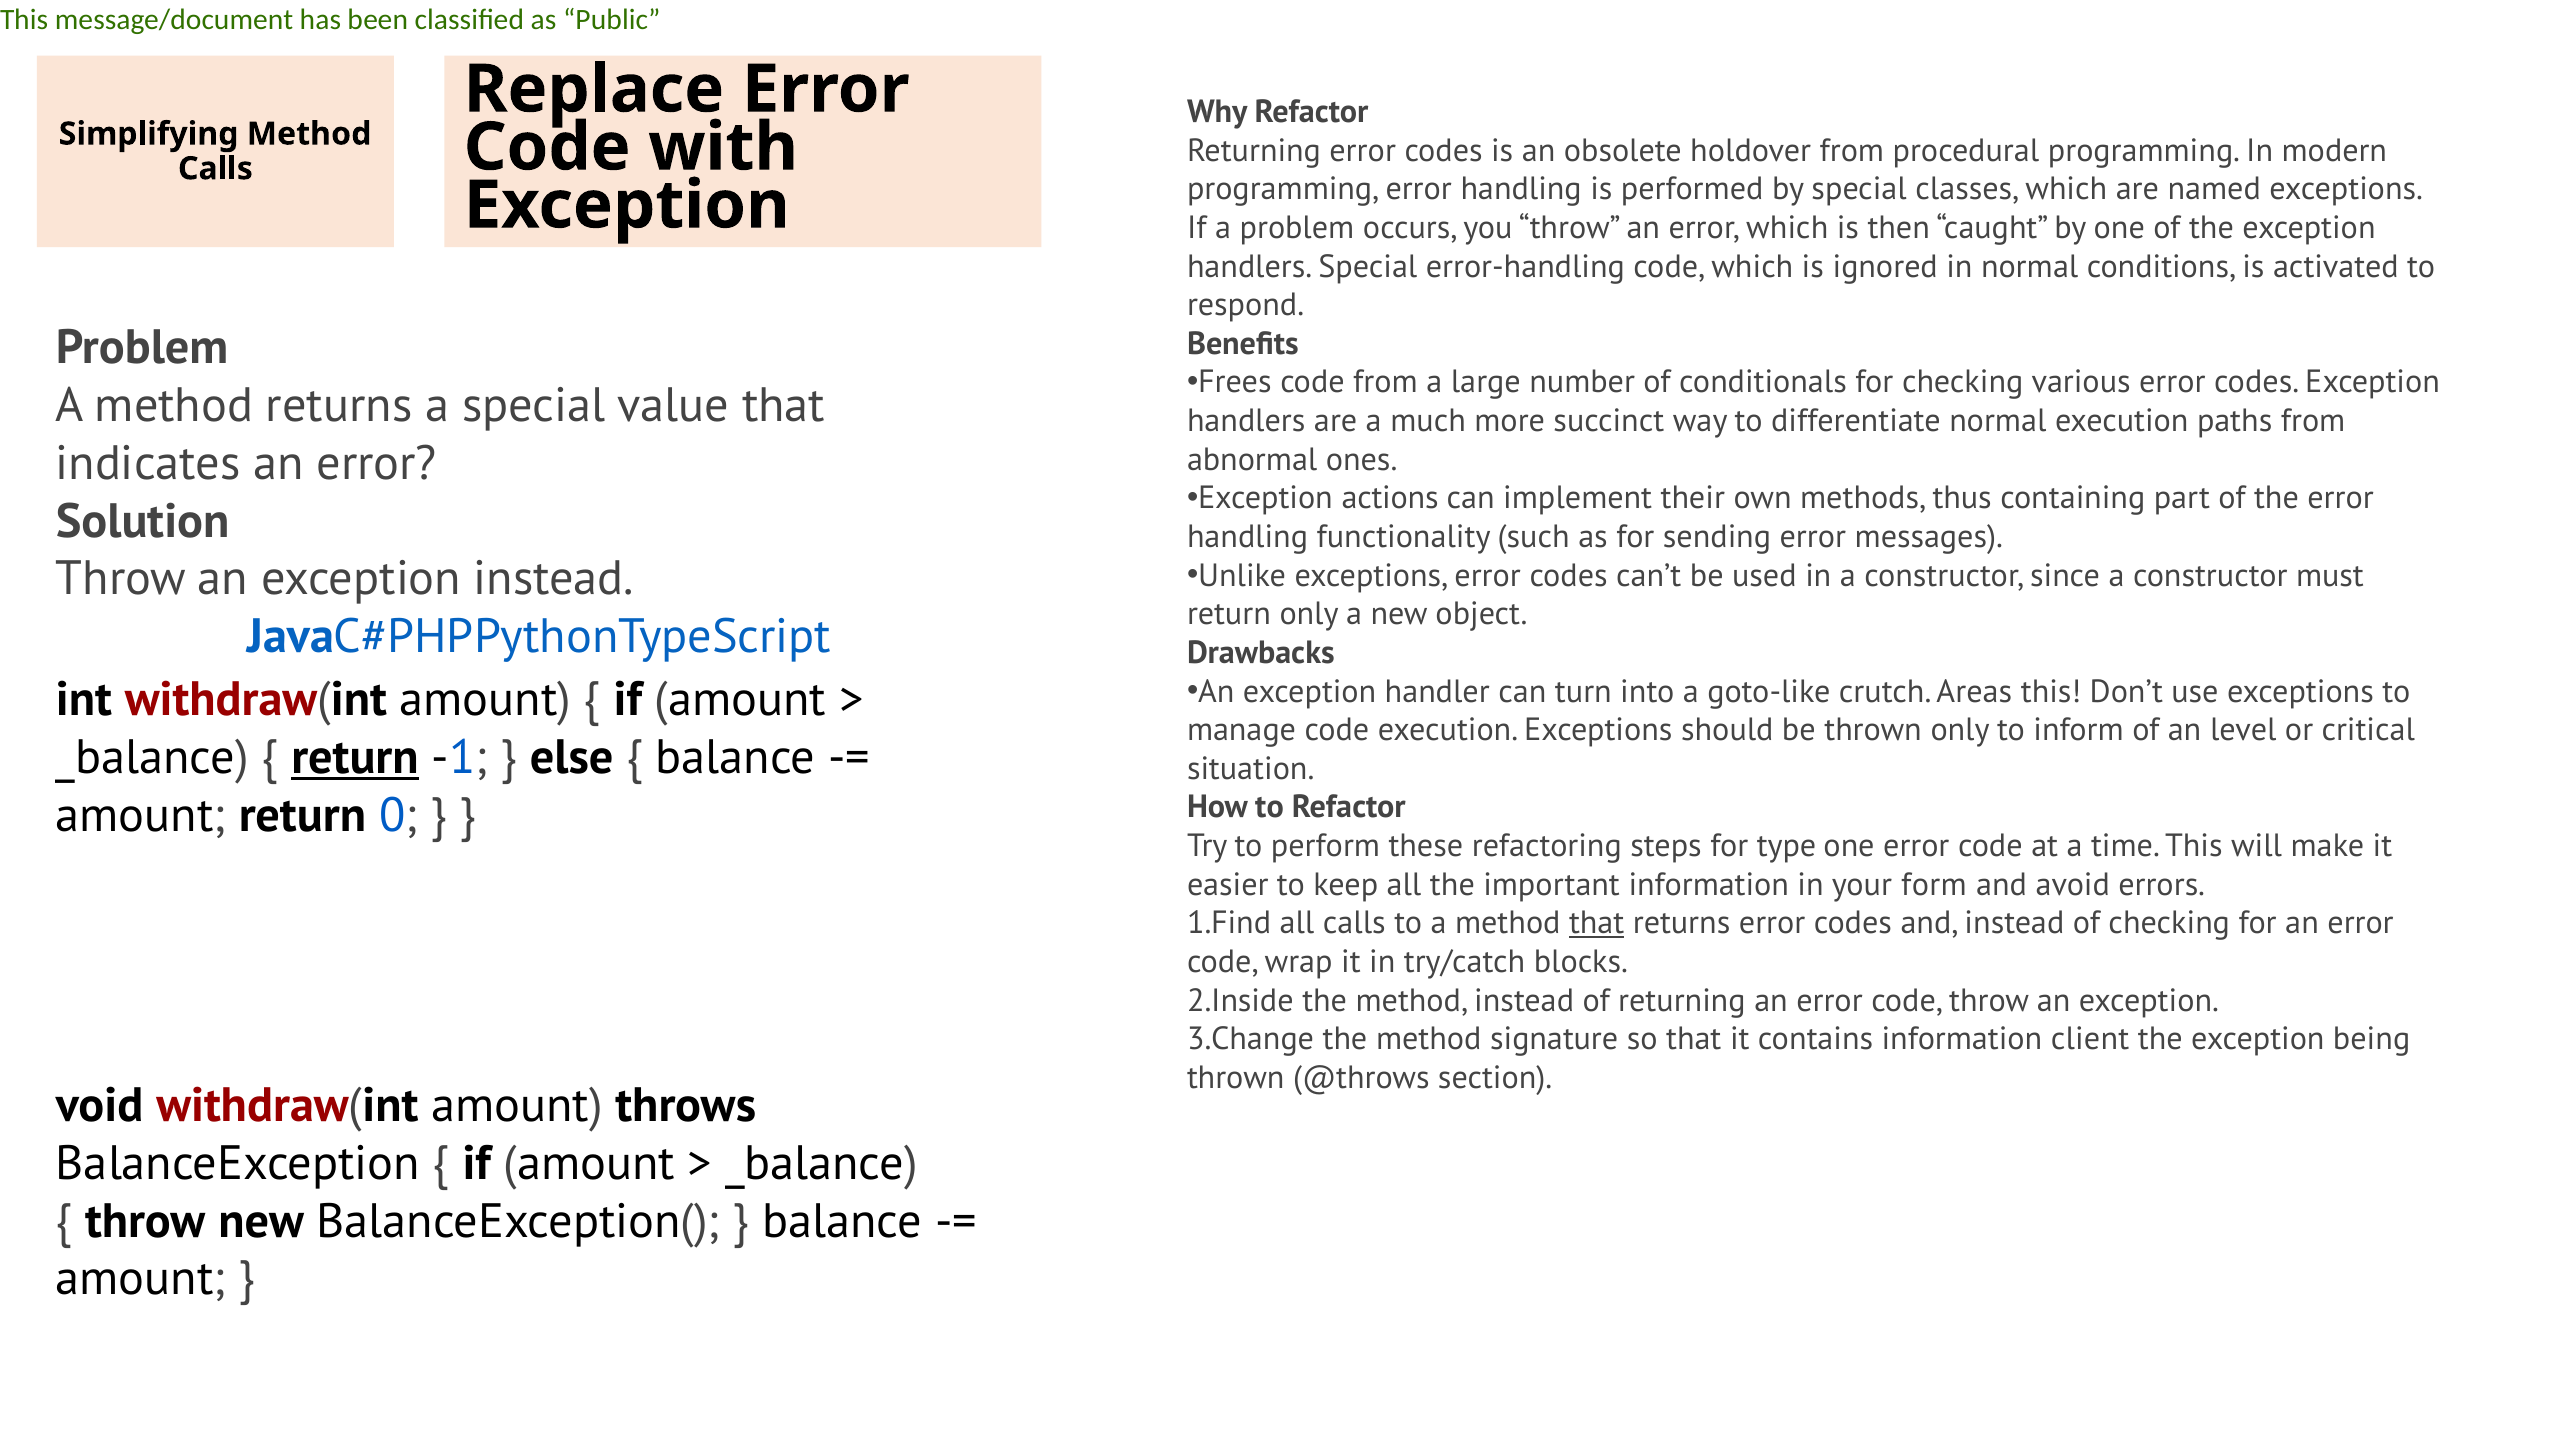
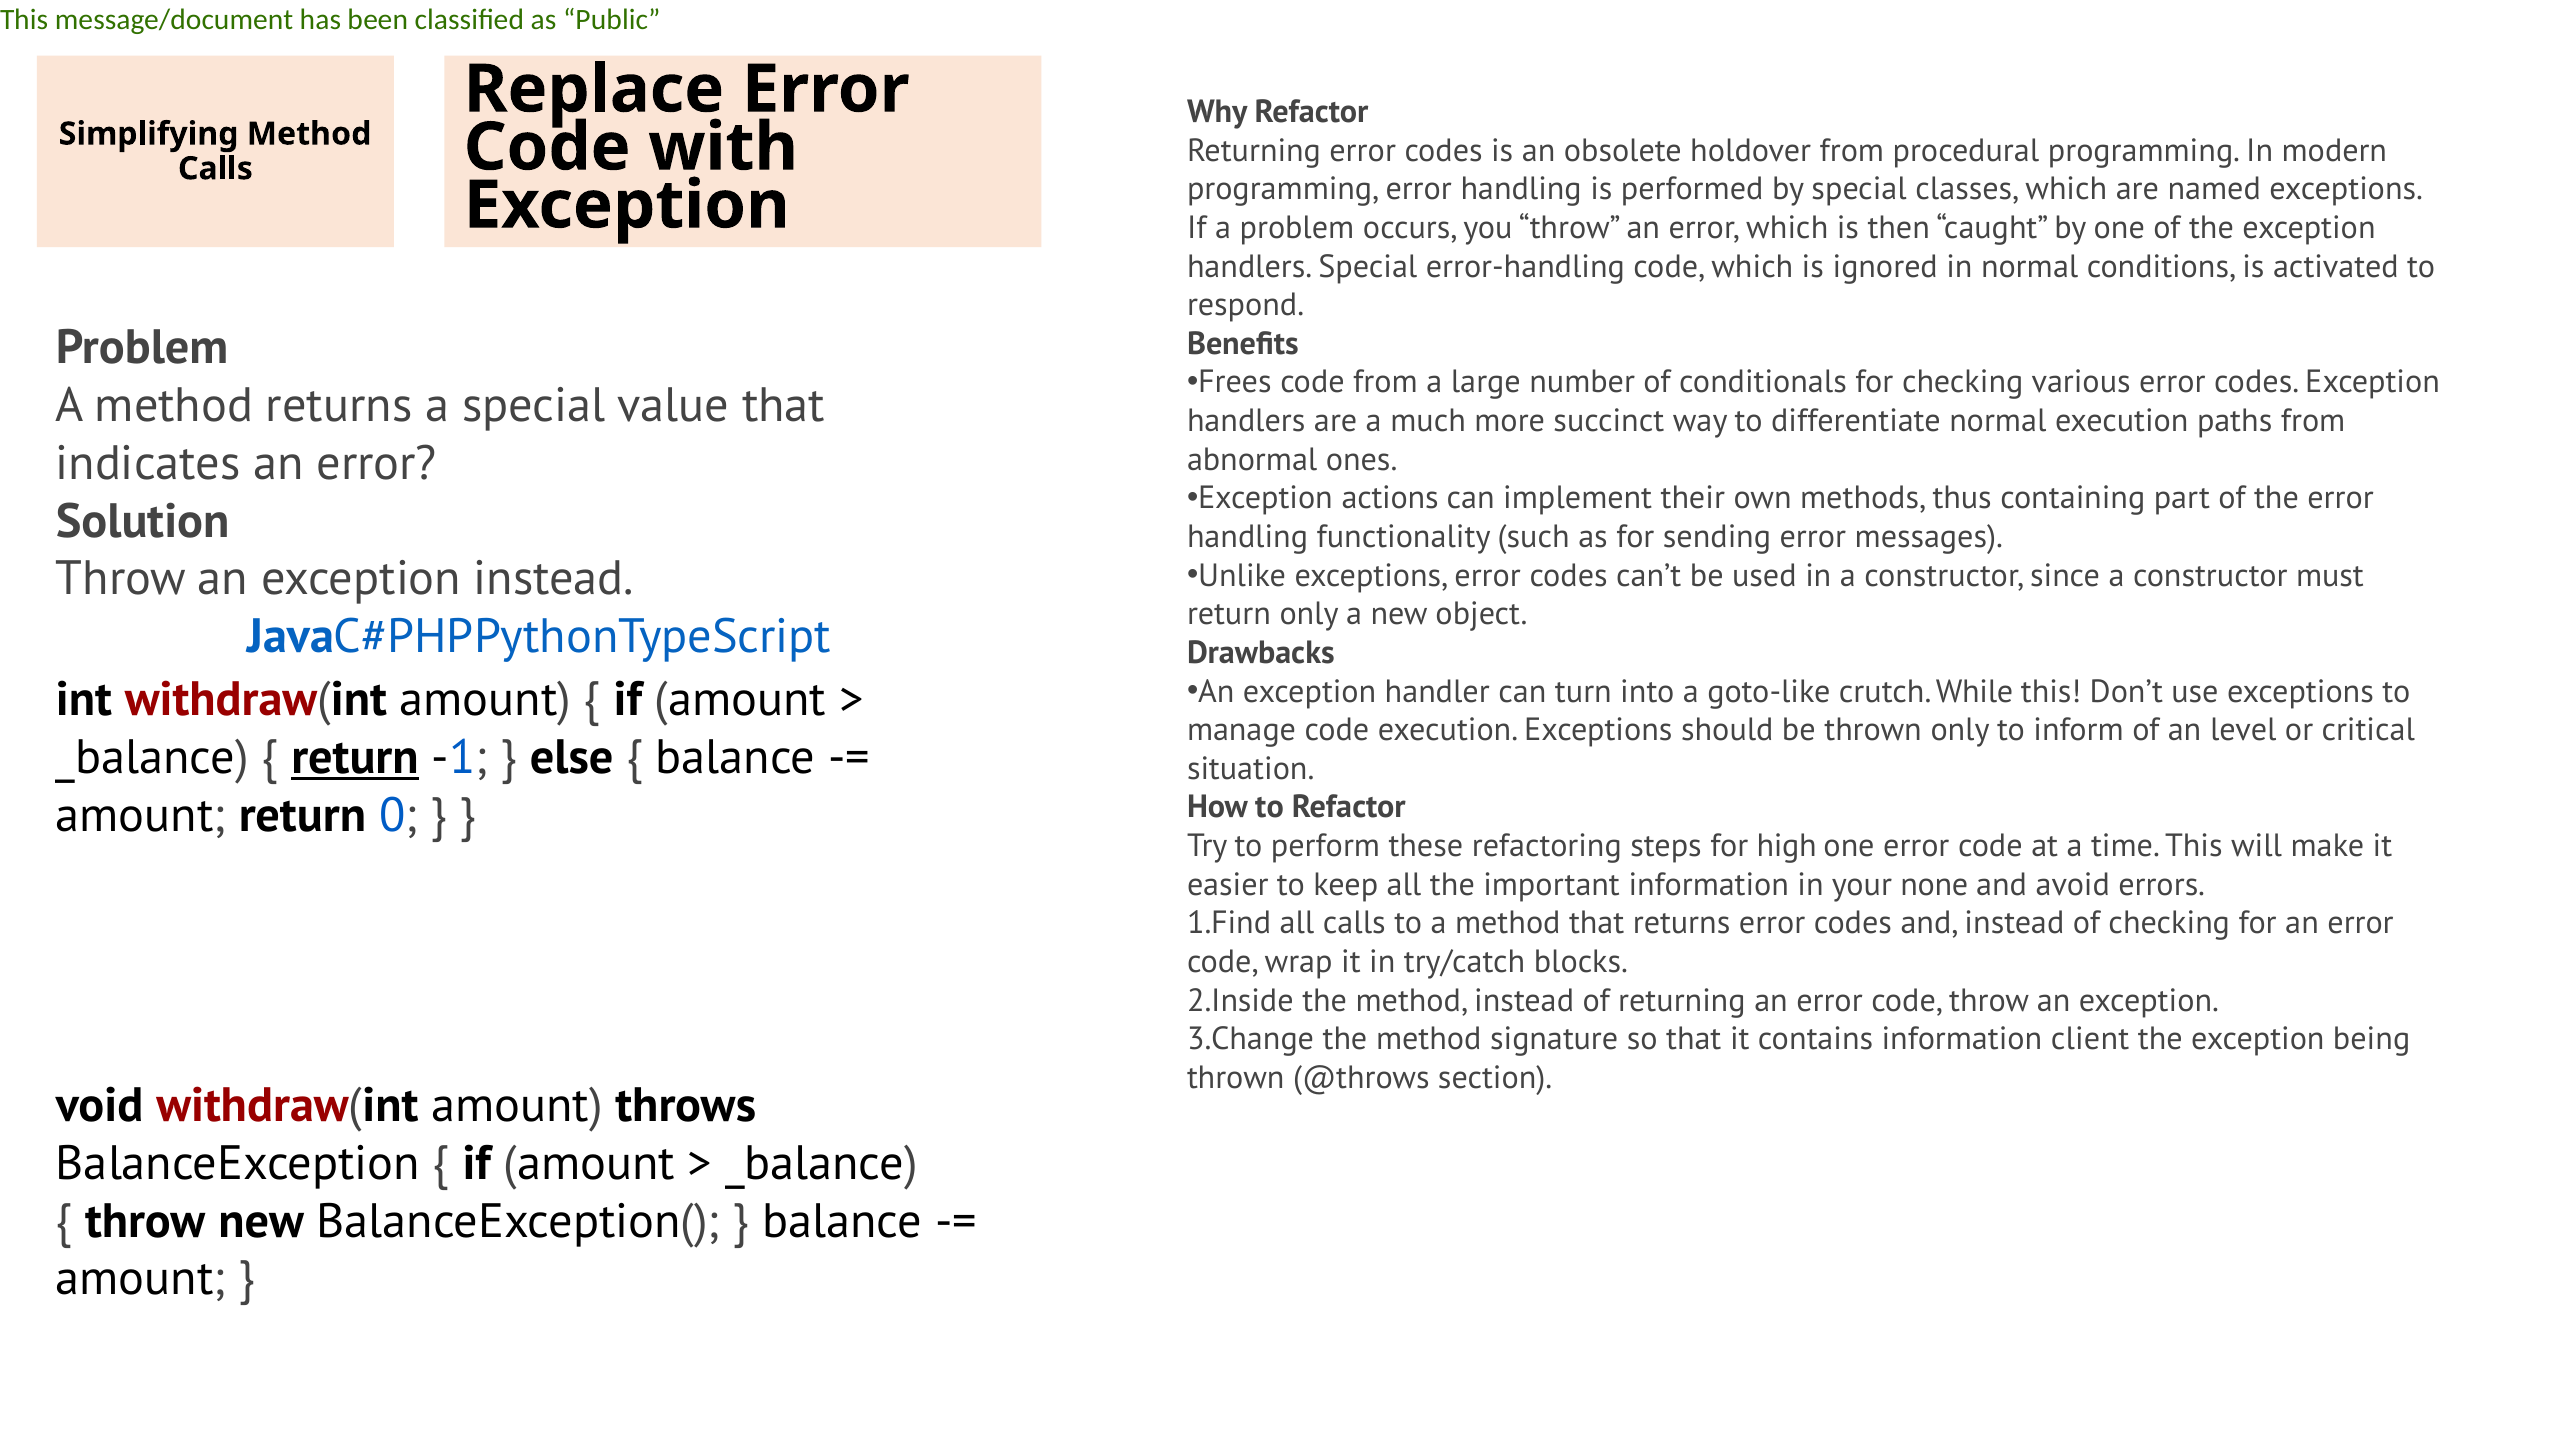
Areas: Areas -> While
type: type -> high
form: form -> none
that at (1597, 923) underline: present -> none
